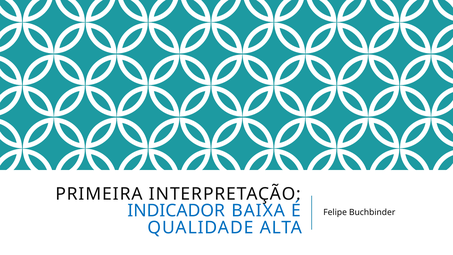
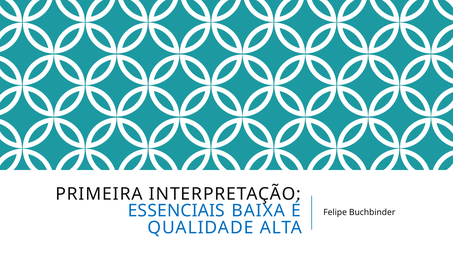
INDICADOR: INDICADOR -> ESSENCIAIS
